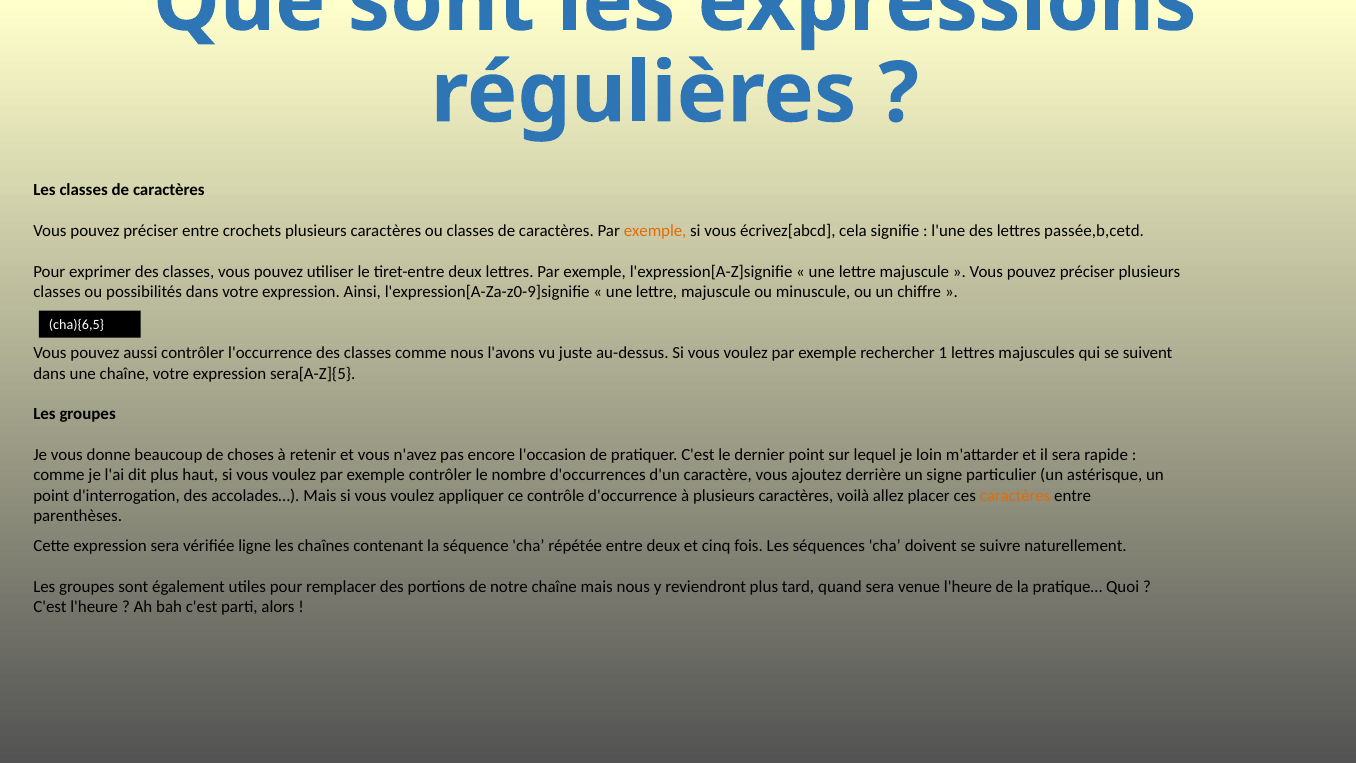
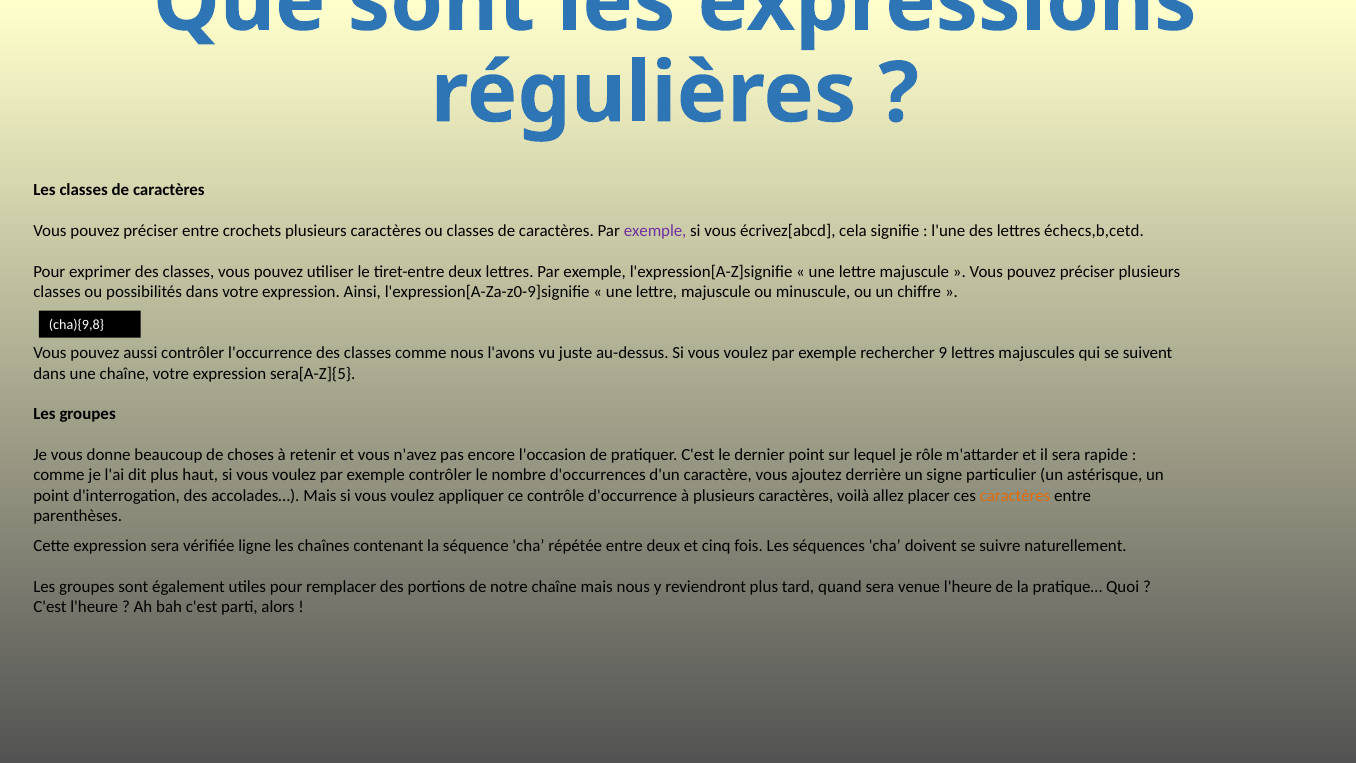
exemple at (655, 231) colour: orange -> purple
passée,b,cetd: passée,b,cetd -> échecs,b,cetd
cha){6,5: cha){6,5 -> cha){9,8
1: 1 -> 9
loin: loin -> rôle
